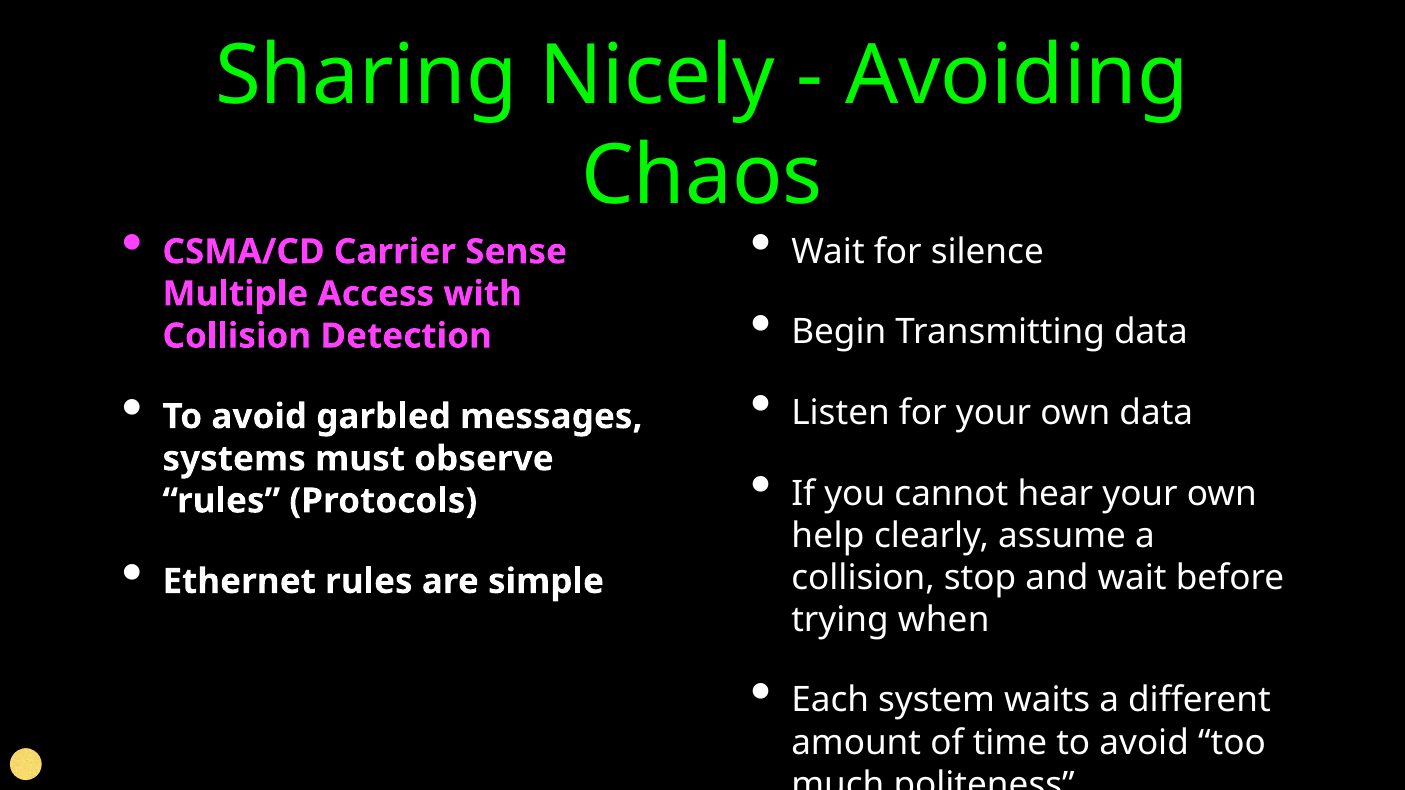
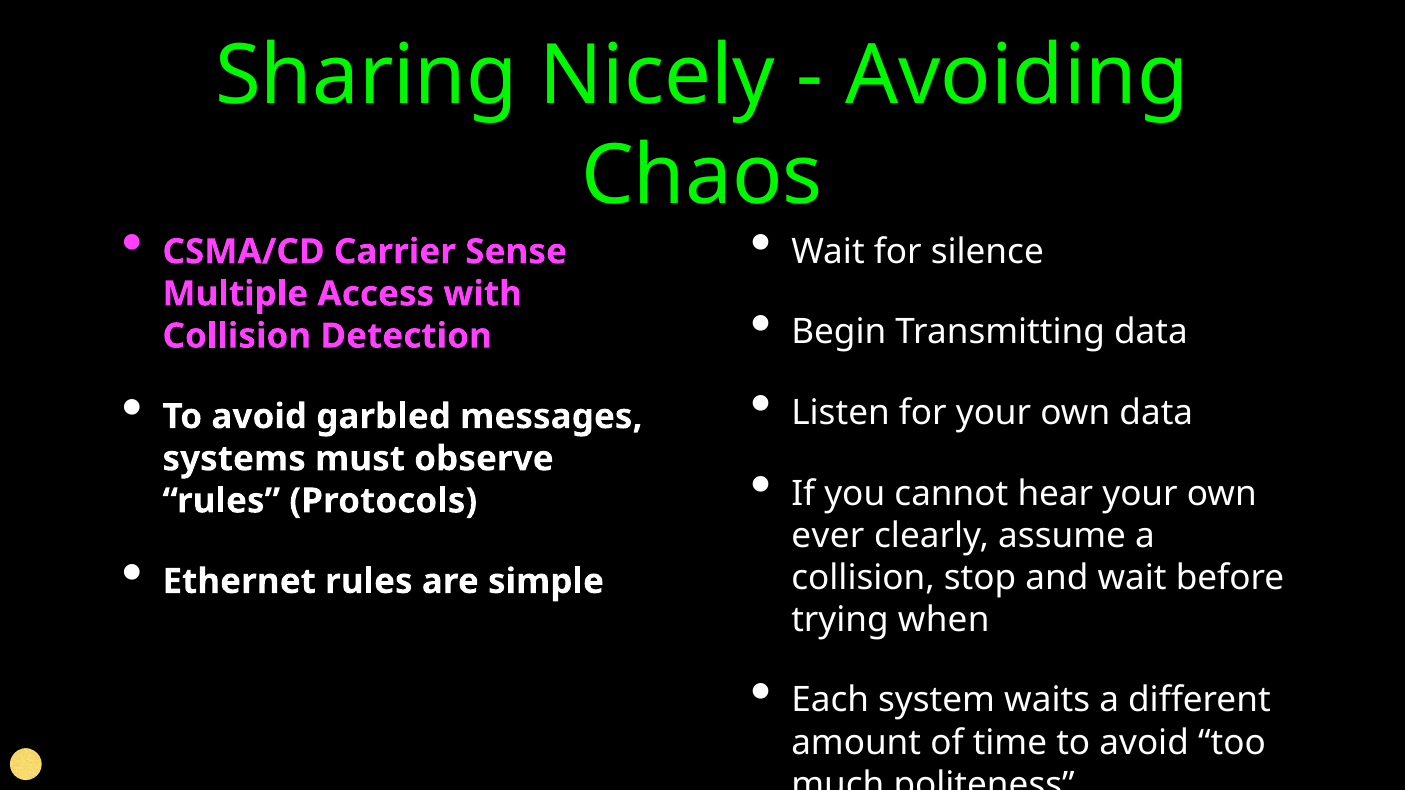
help: help -> ever
